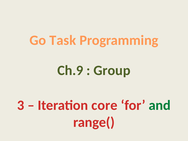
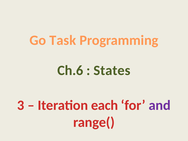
Ch.9: Ch.9 -> Ch.6
Group: Group -> States
core: core -> each
and colour: green -> purple
